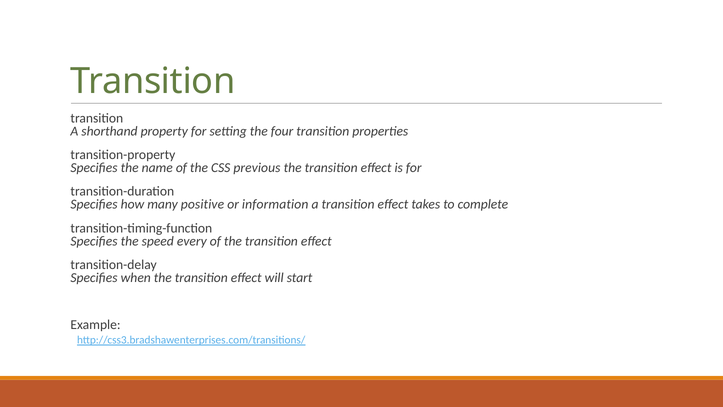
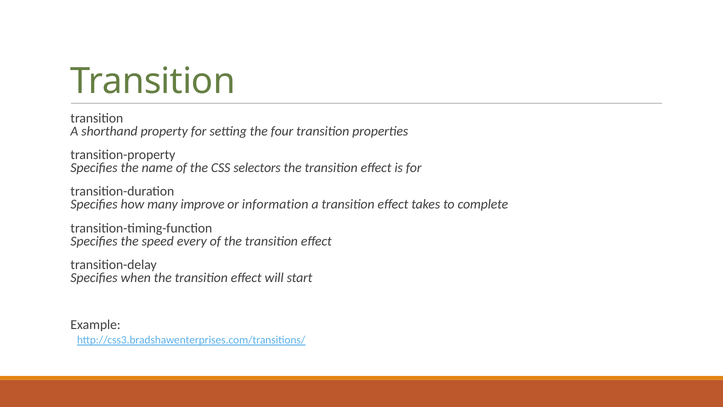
previous: previous -> selectors
positive: positive -> improve
